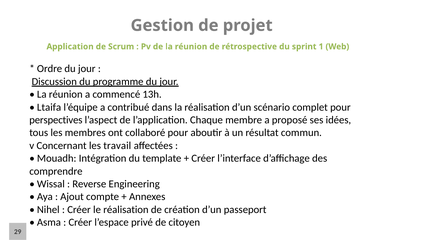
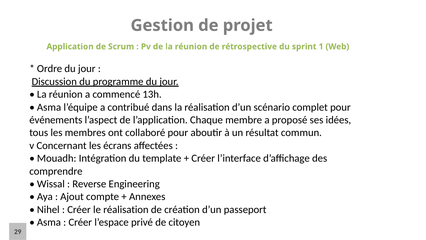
Ltaifa at (49, 107): Ltaifa -> Asma
perspectives: perspectives -> événements
travail: travail -> écrans
